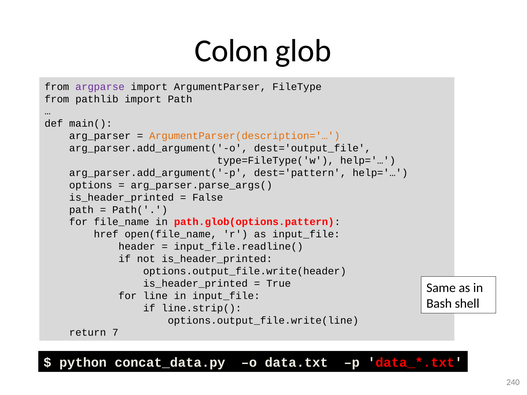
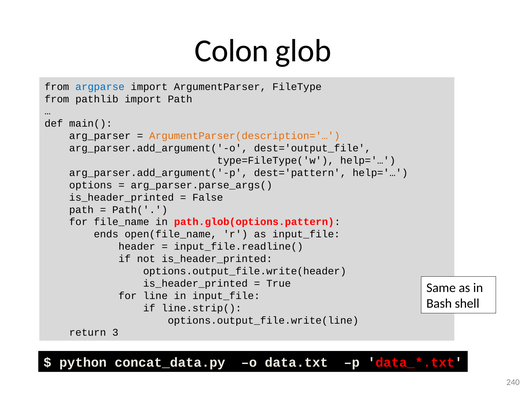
argparse colour: purple -> blue
href: href -> ends
7: 7 -> 3
